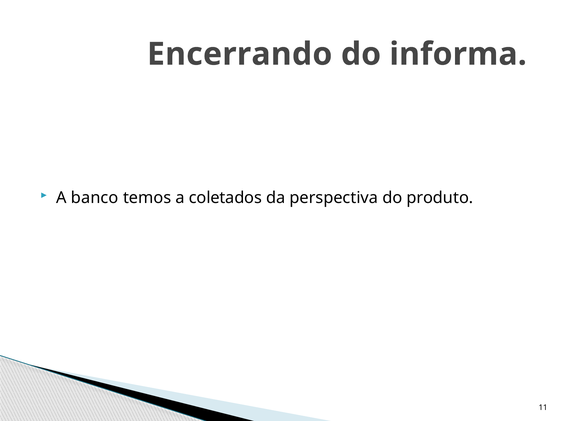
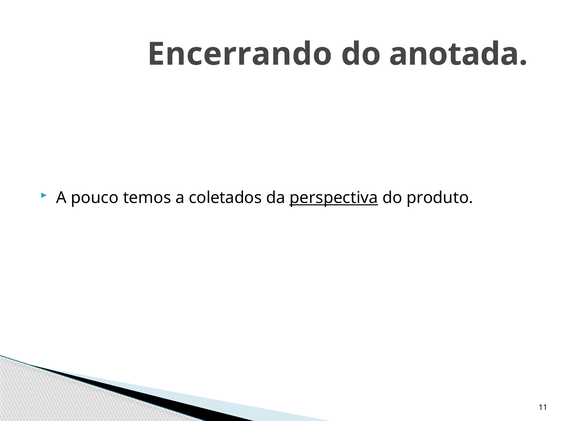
informa: informa -> anotada
banco: banco -> pouco
perspectiva underline: none -> present
